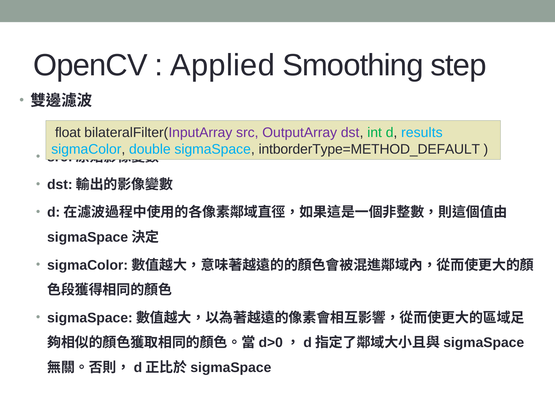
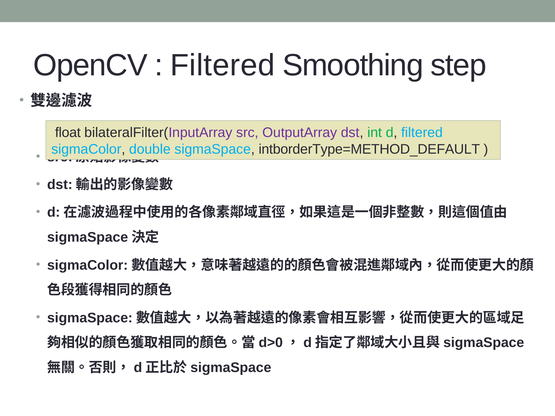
Applied at (223, 66): Applied -> Filtered
d results: results -> filtered
